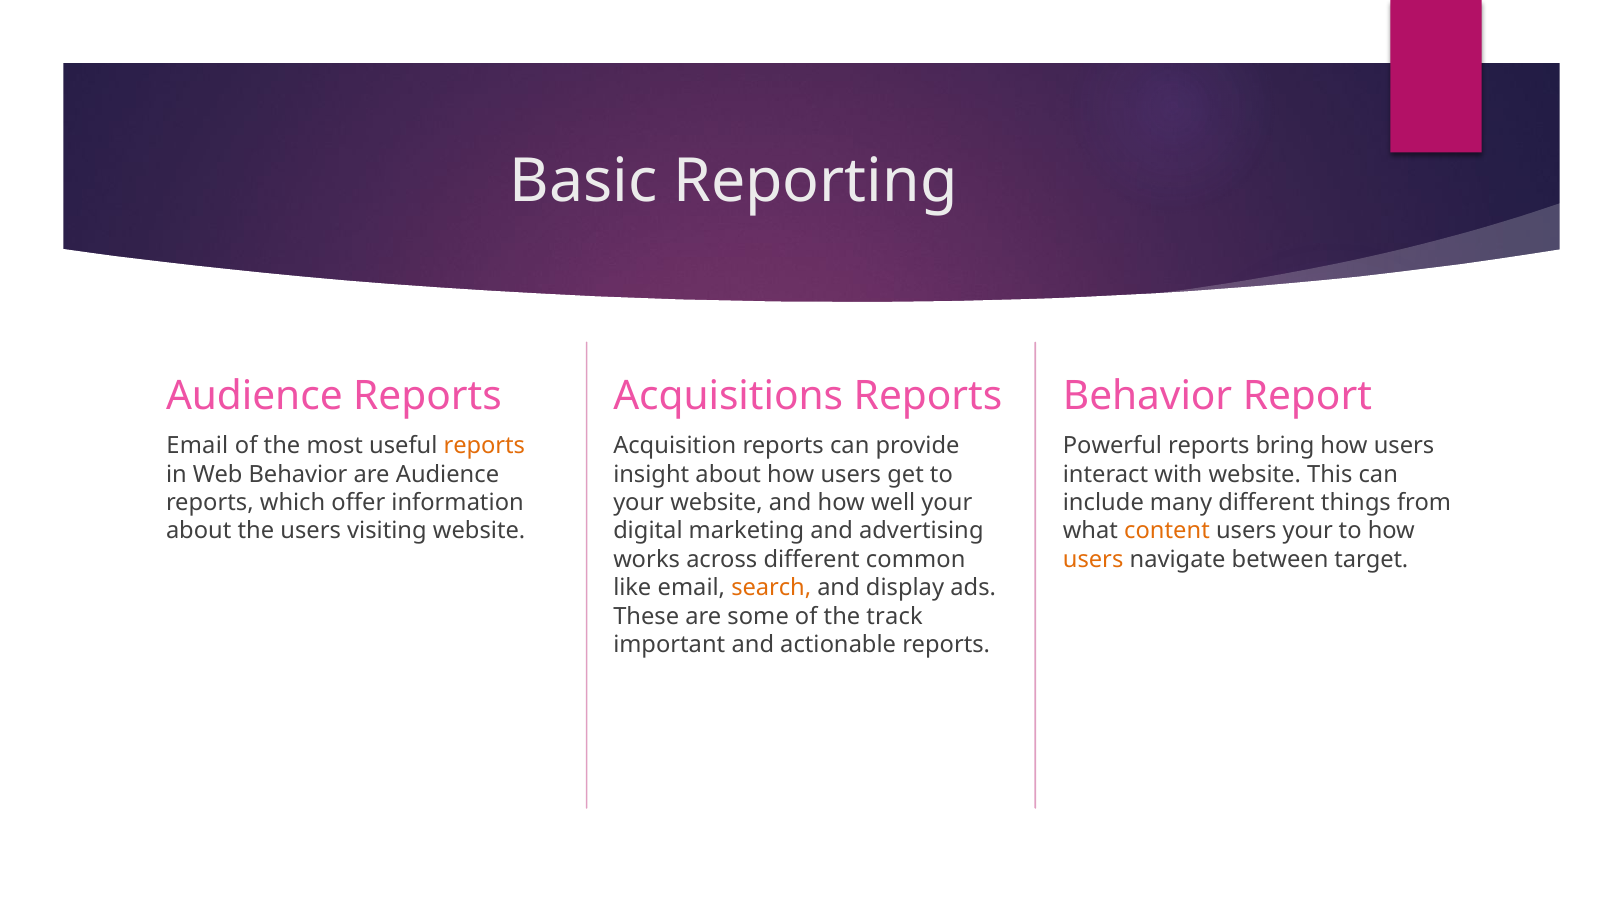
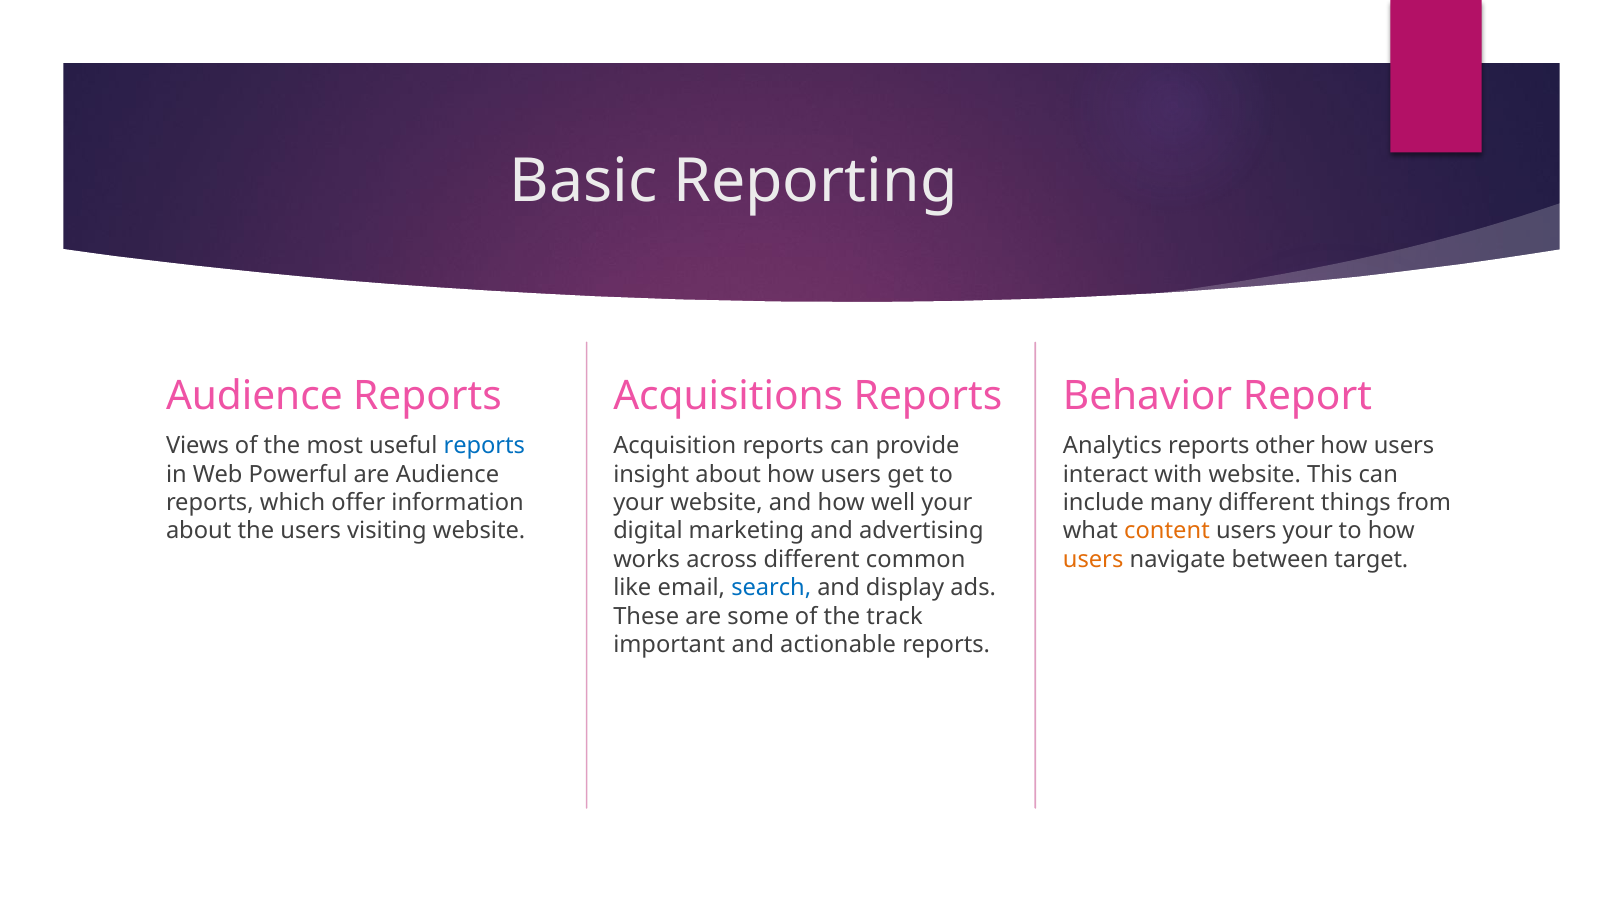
Email at (197, 446): Email -> Views
reports at (484, 446) colour: orange -> blue
Powerful: Powerful -> Analytics
bring: bring -> other
Web Behavior: Behavior -> Powerful
search colour: orange -> blue
